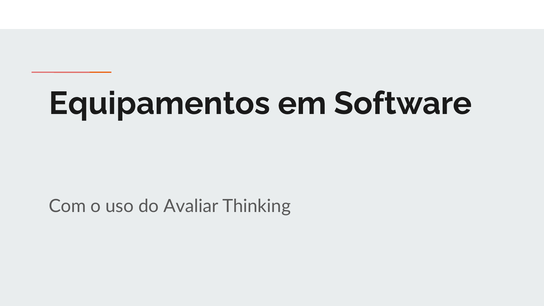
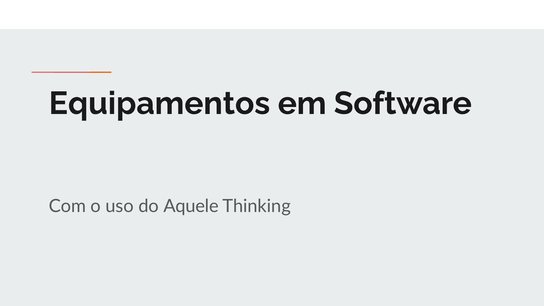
Avaliar: Avaliar -> Aquele
